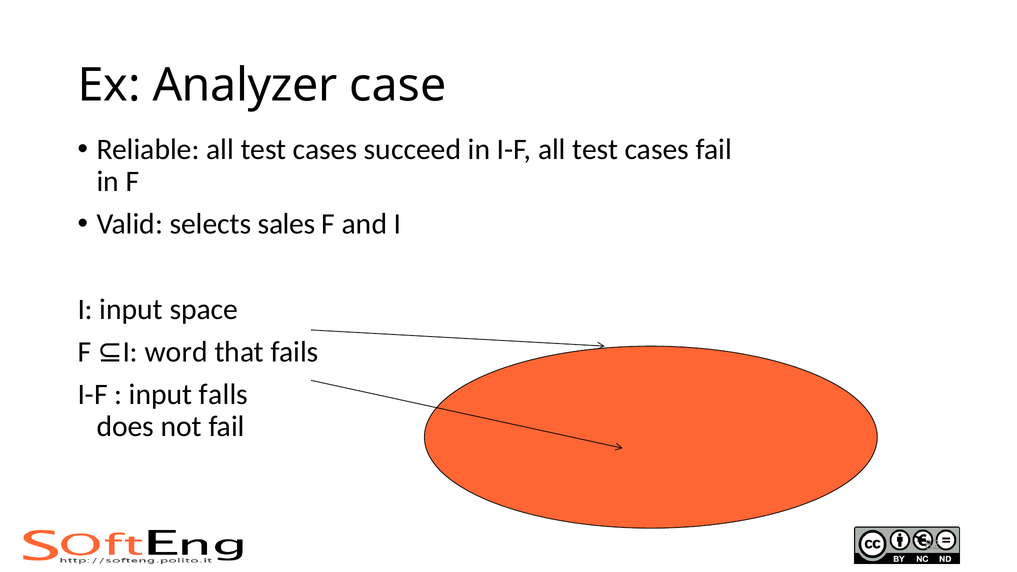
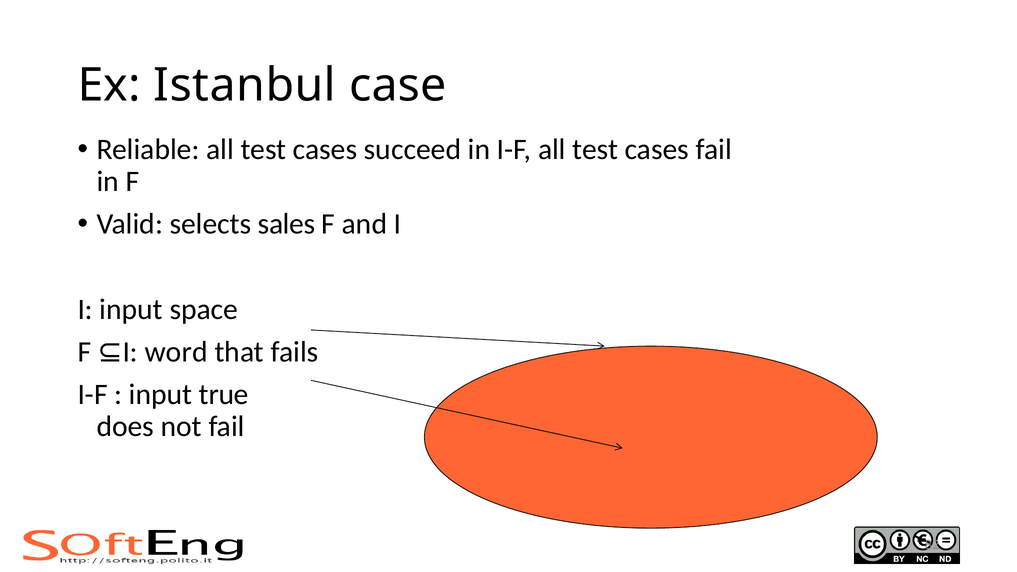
Analyzer: Analyzer -> Istanbul
falls: falls -> true
